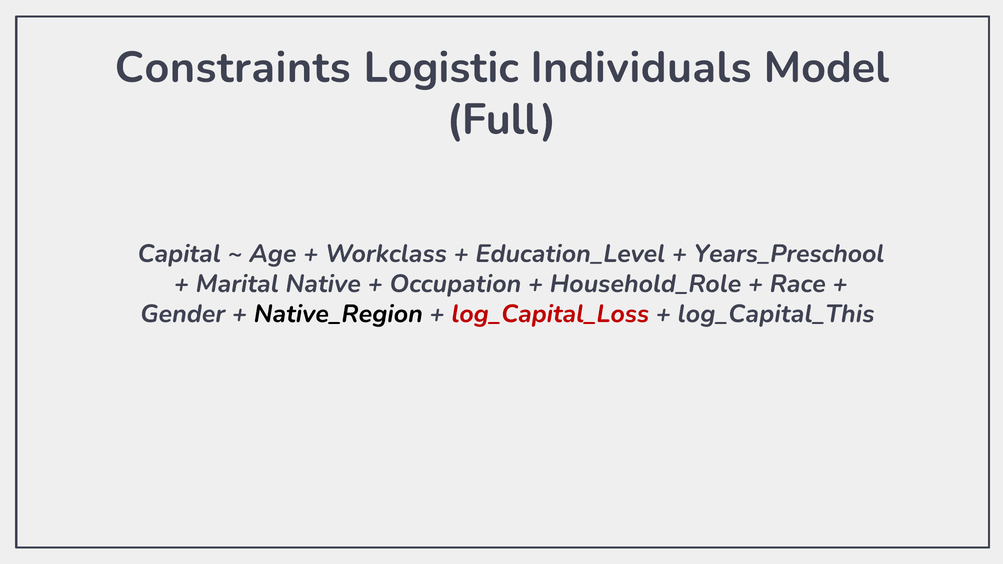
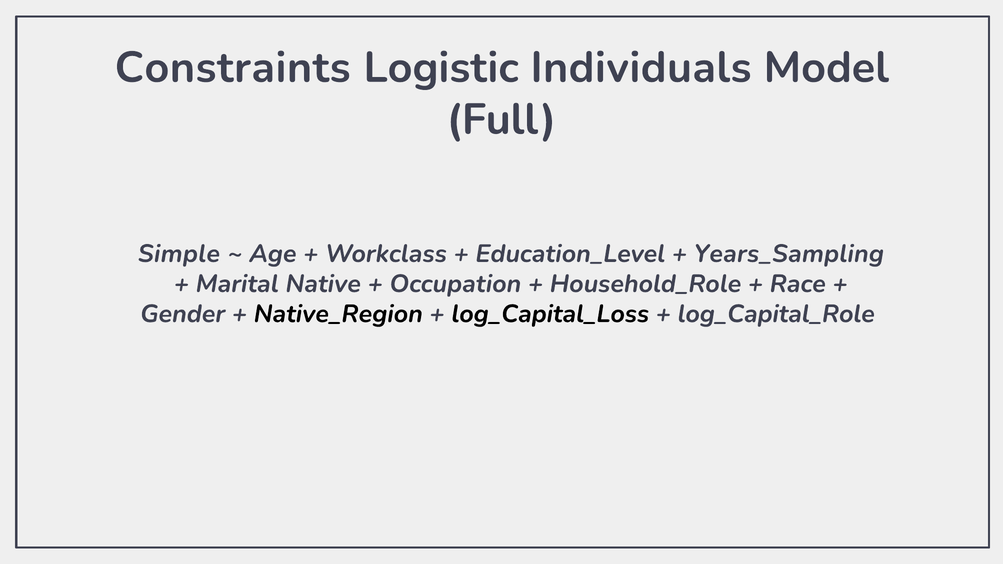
Capital: Capital -> Simple
Years_Preschool: Years_Preschool -> Years_Sampling
log_Capital_Loss colour: red -> black
log_Capital_This: log_Capital_This -> log_Capital_Role
